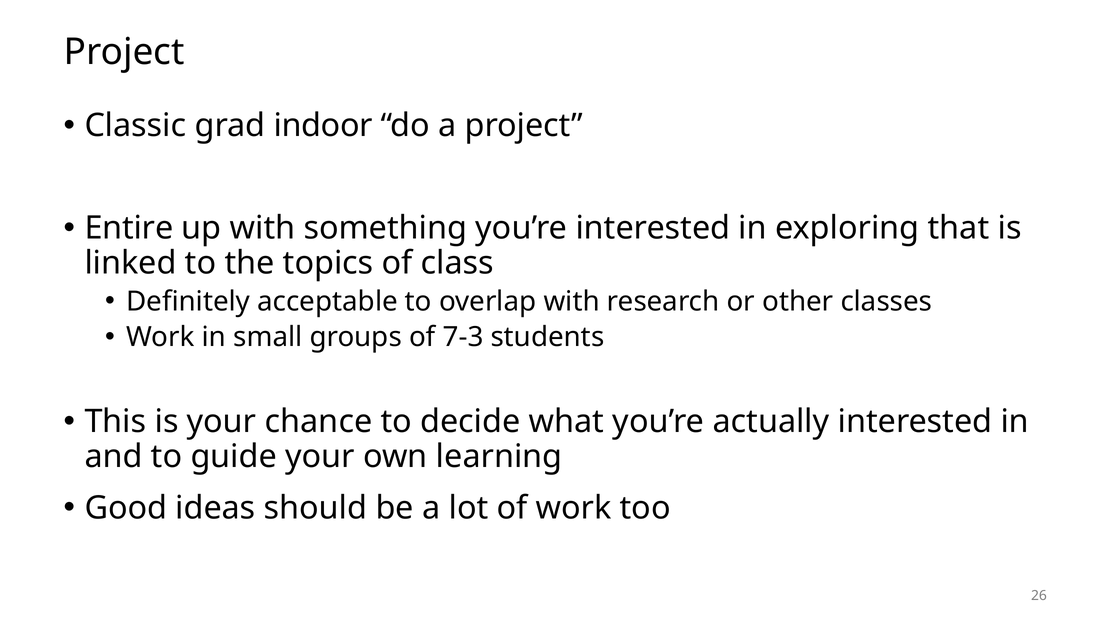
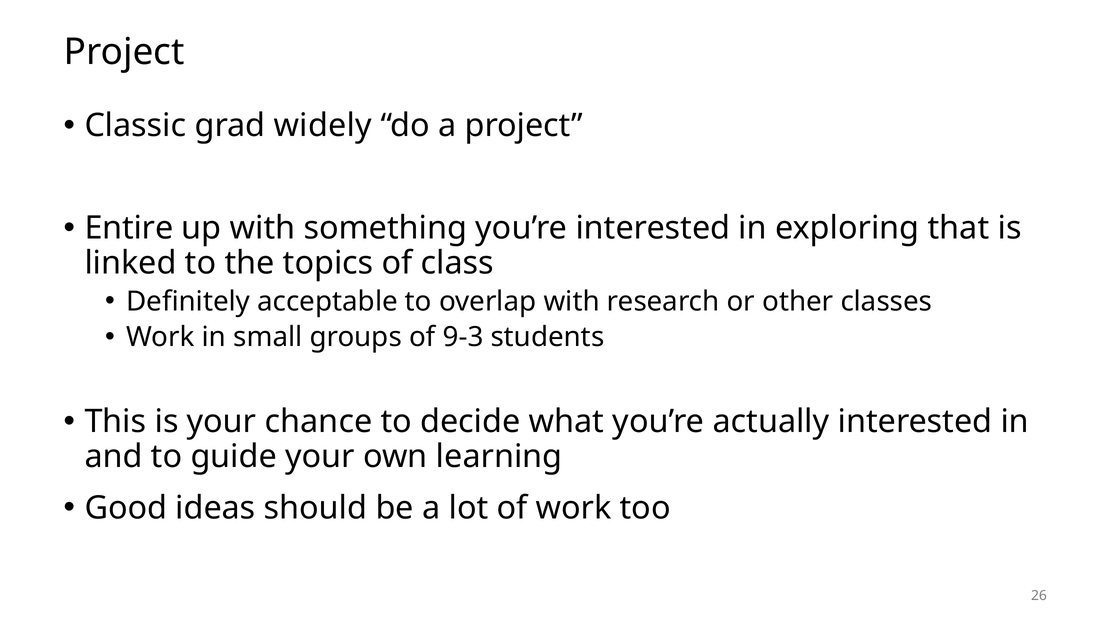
indoor: indoor -> widely
7-3: 7-3 -> 9-3
